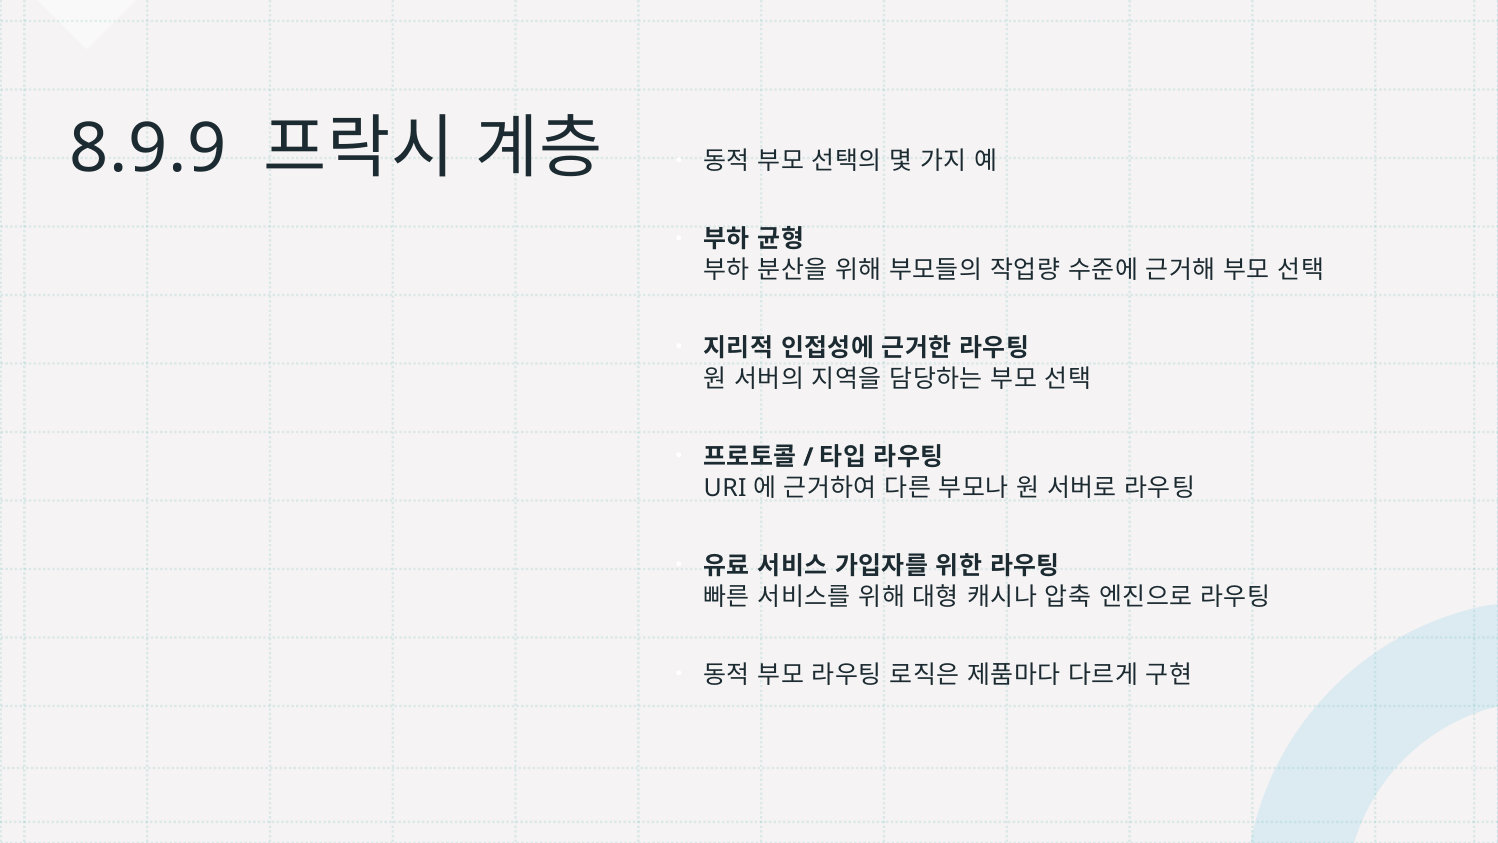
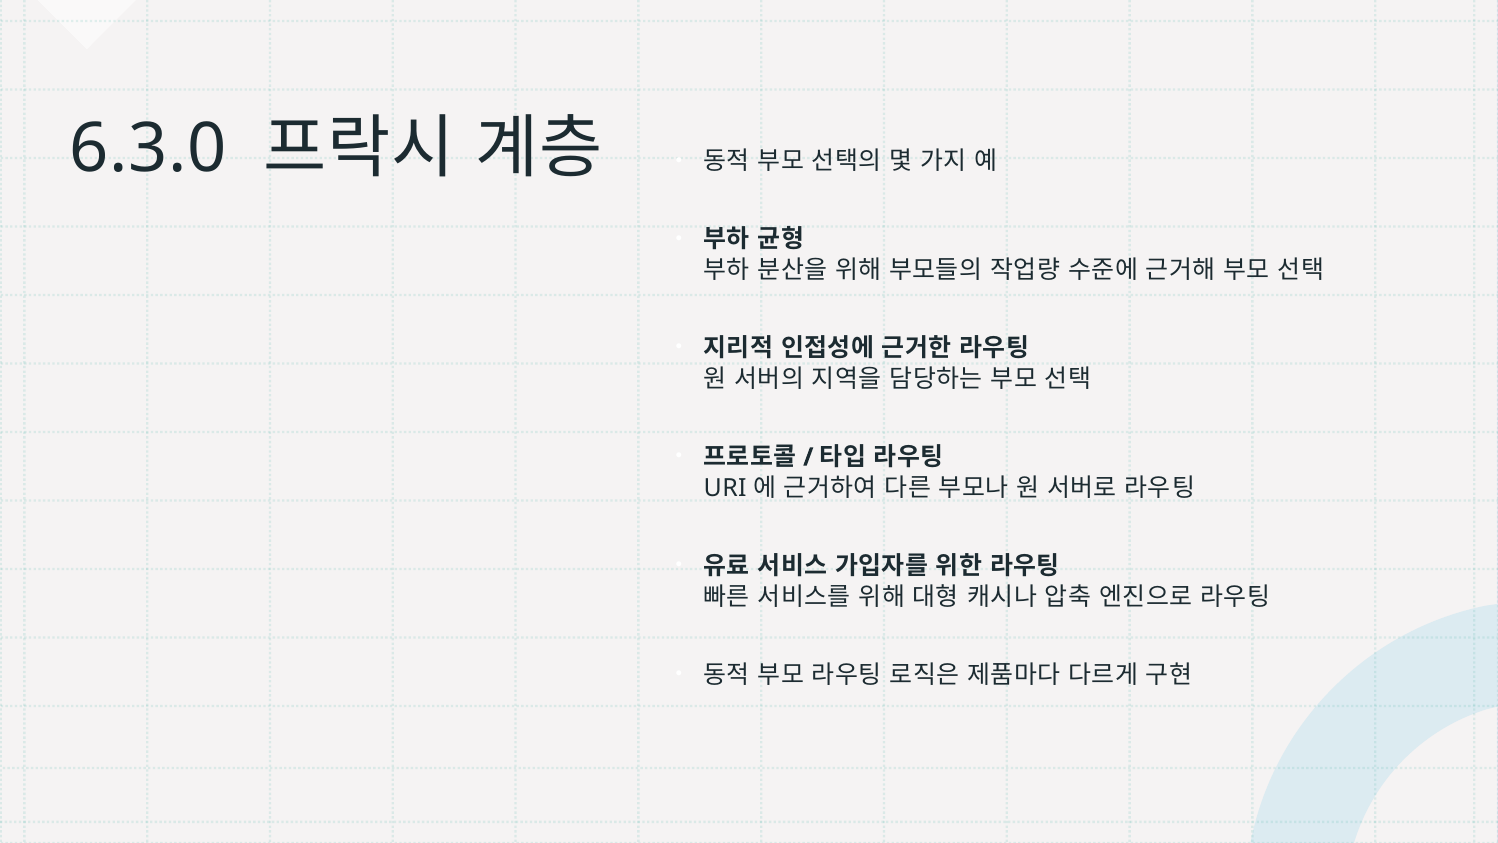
8.9.9: 8.9.9 -> 6.3.0
